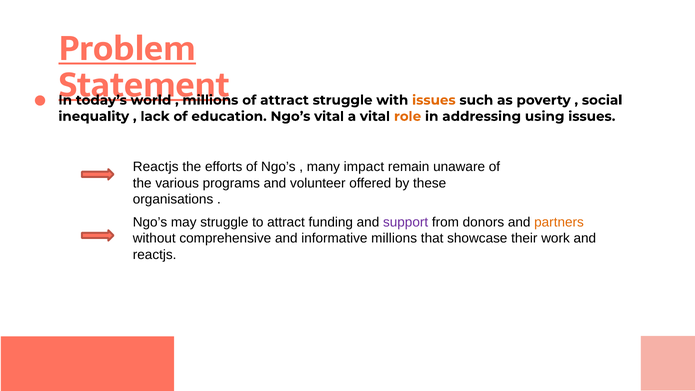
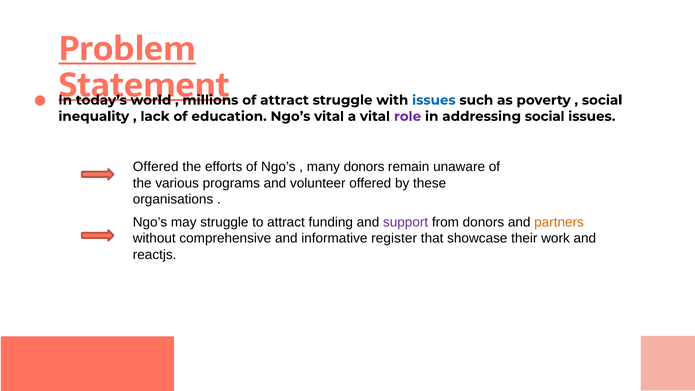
issues at (434, 100) colour: orange -> blue
role colour: orange -> purple
addressing using: using -> social
Reactjs at (156, 167): Reactjs -> Offered
many impact: impact -> donors
informative millions: millions -> register
